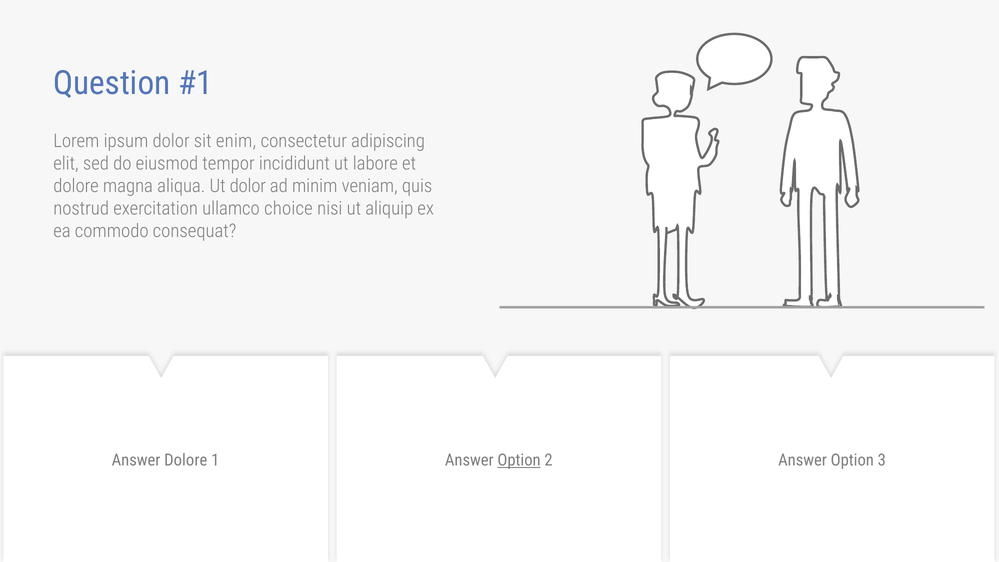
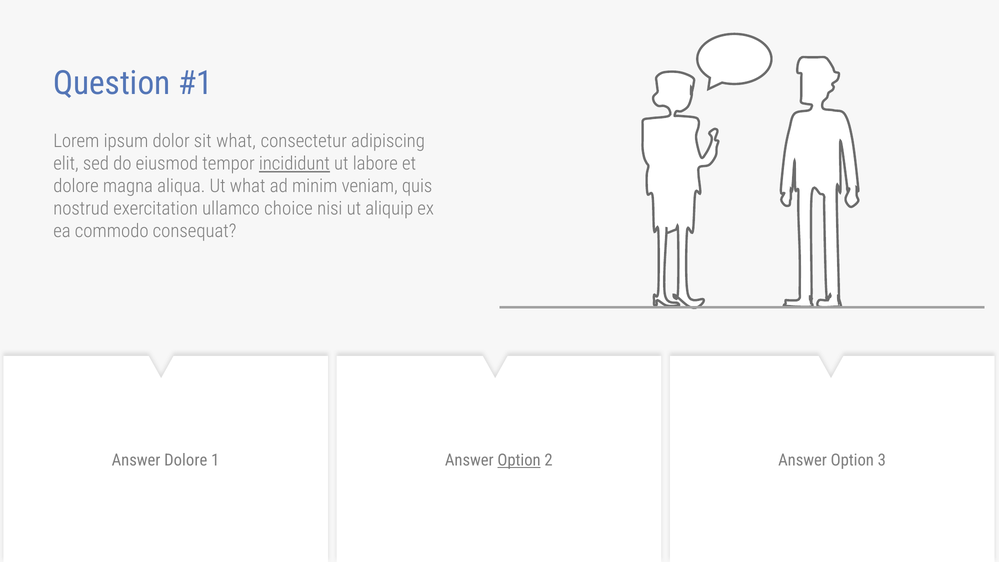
sit enim: enim -> what
incididunt underline: none -> present
Ut dolor: dolor -> what
